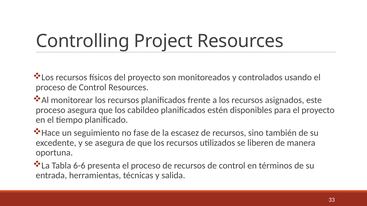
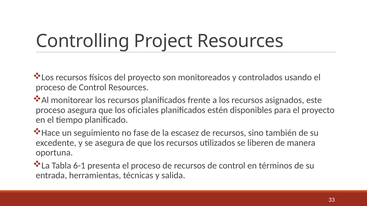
cabildeo: cabildeo -> oficiales
6-6: 6-6 -> 6-1
